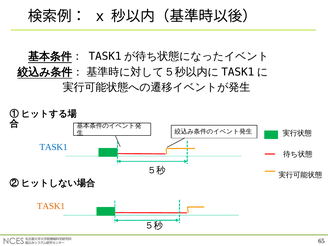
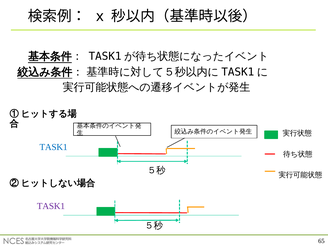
TASK1 at (51, 206) colour: orange -> purple
